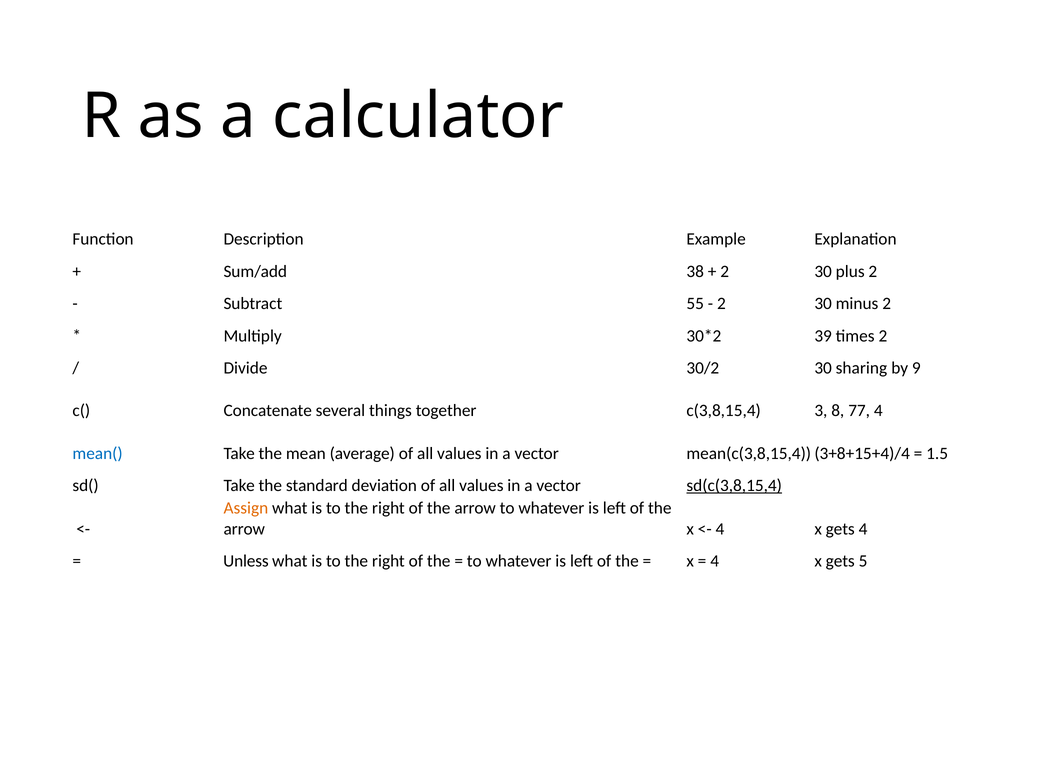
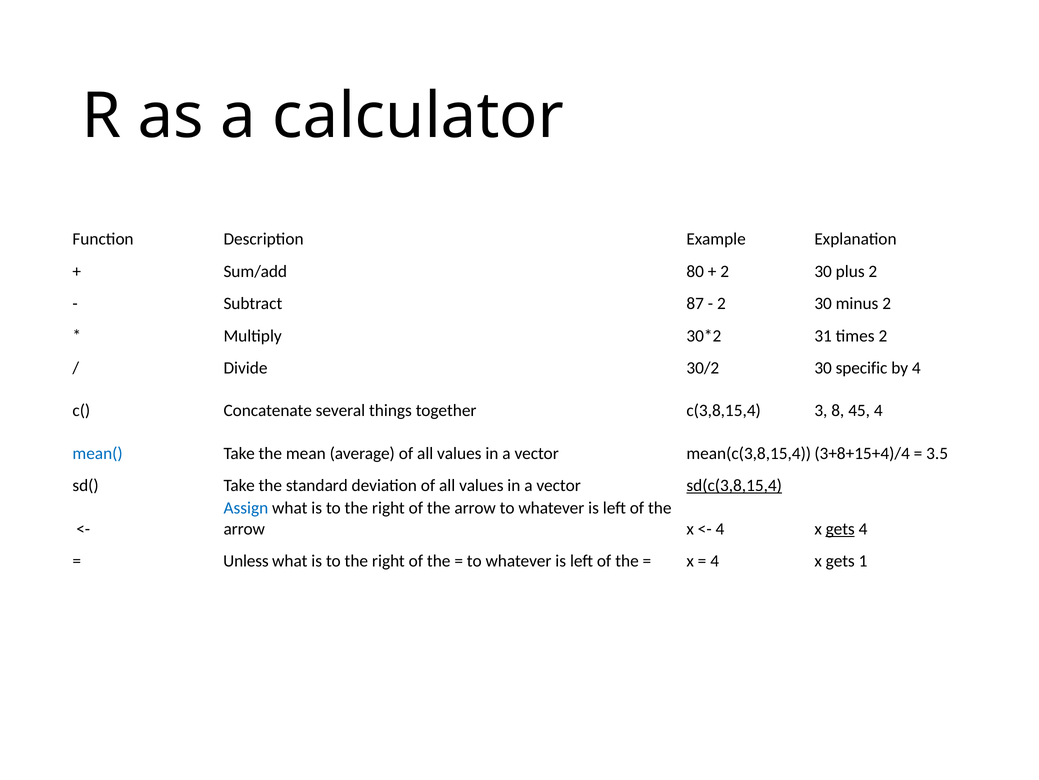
38: 38 -> 80
55: 55 -> 87
39: 39 -> 31
sharing: sharing -> specific
by 9: 9 -> 4
77: 77 -> 45
1.5: 1.5 -> 3.5
Assign colour: orange -> blue
gets at (840, 529) underline: none -> present
5: 5 -> 1
